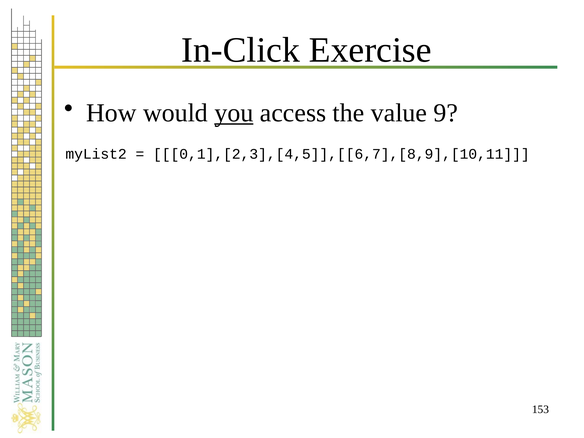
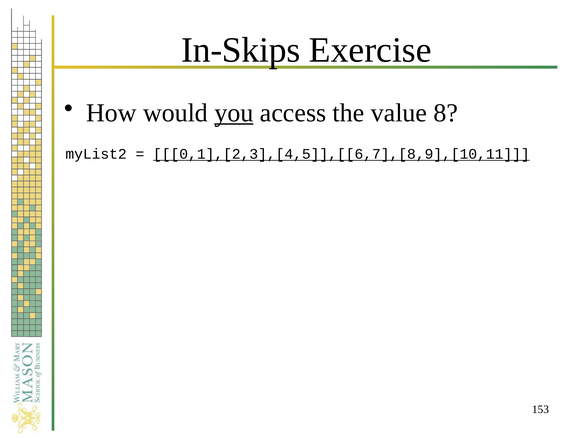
In-Click: In-Click -> In-Skips
9: 9 -> 8
0,1],[2,3],[4,5]],[[6,7],[8,9],[10,11 underline: none -> present
